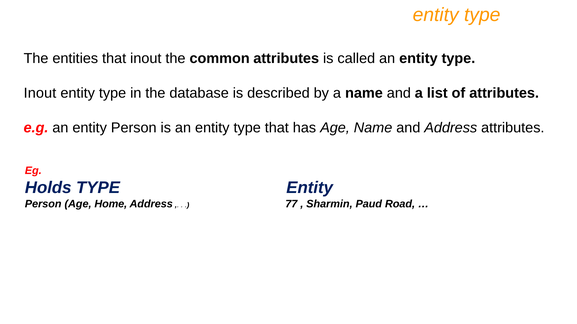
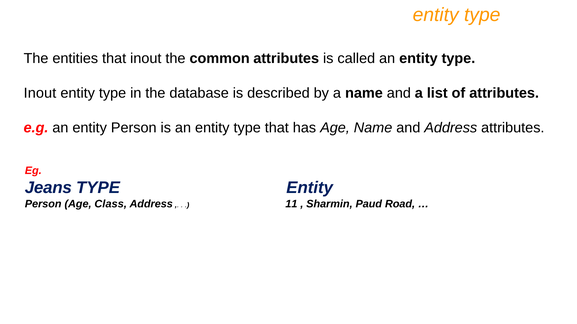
Holds: Holds -> Jeans
Home: Home -> Class
77: 77 -> 11
